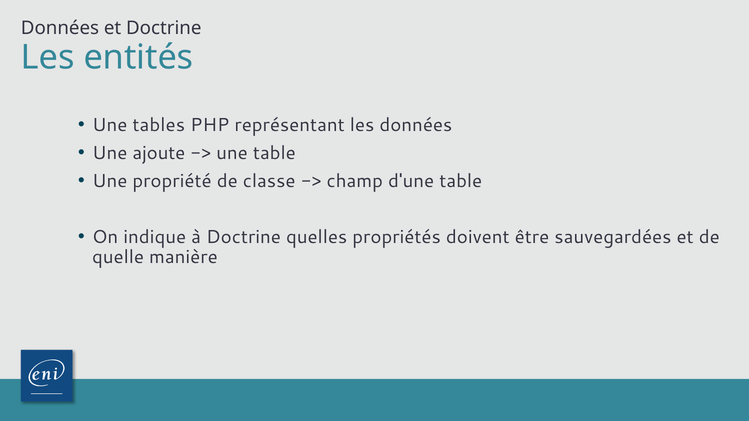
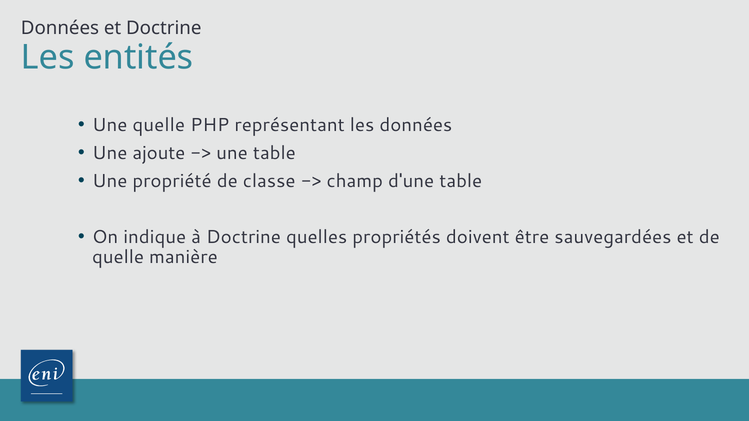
Une tables: tables -> quelle
